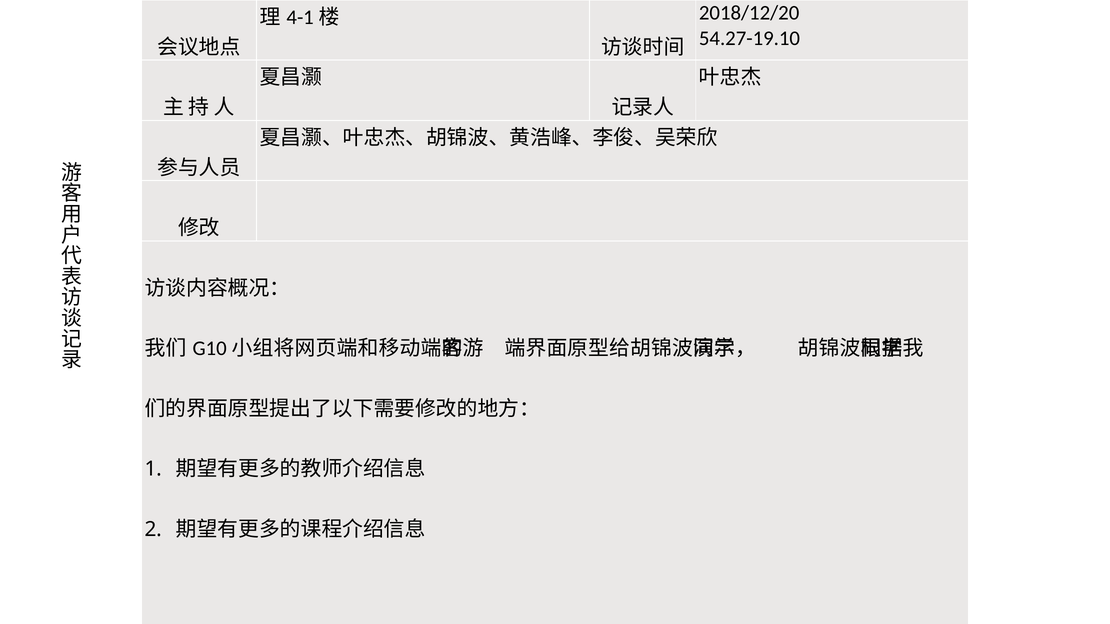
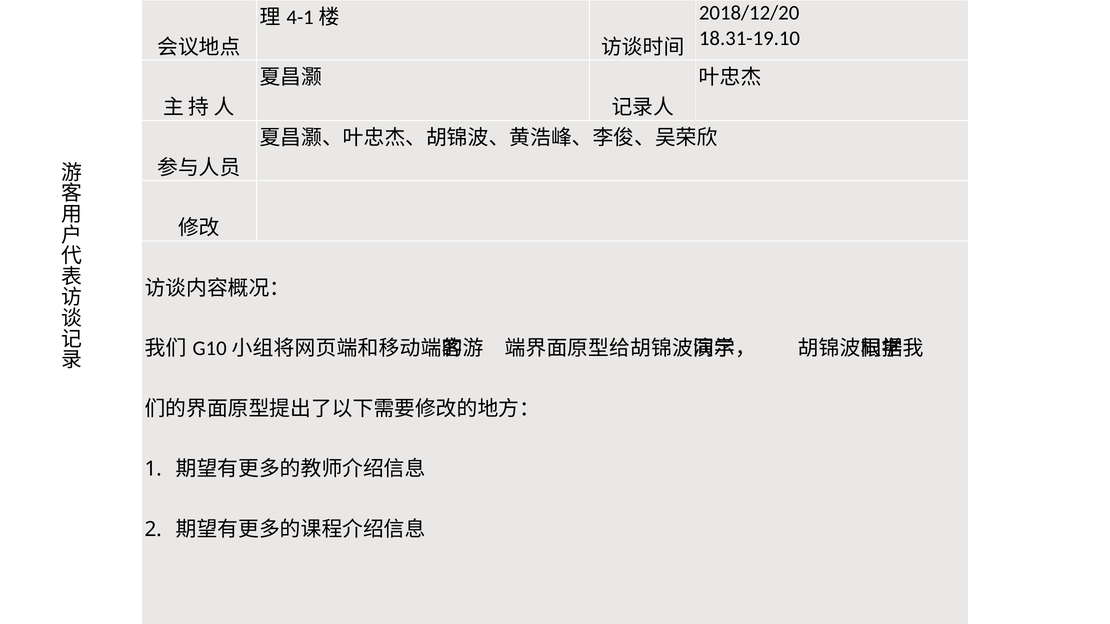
54.27-19.10: 54.27-19.10 -> 18.31-19.10
